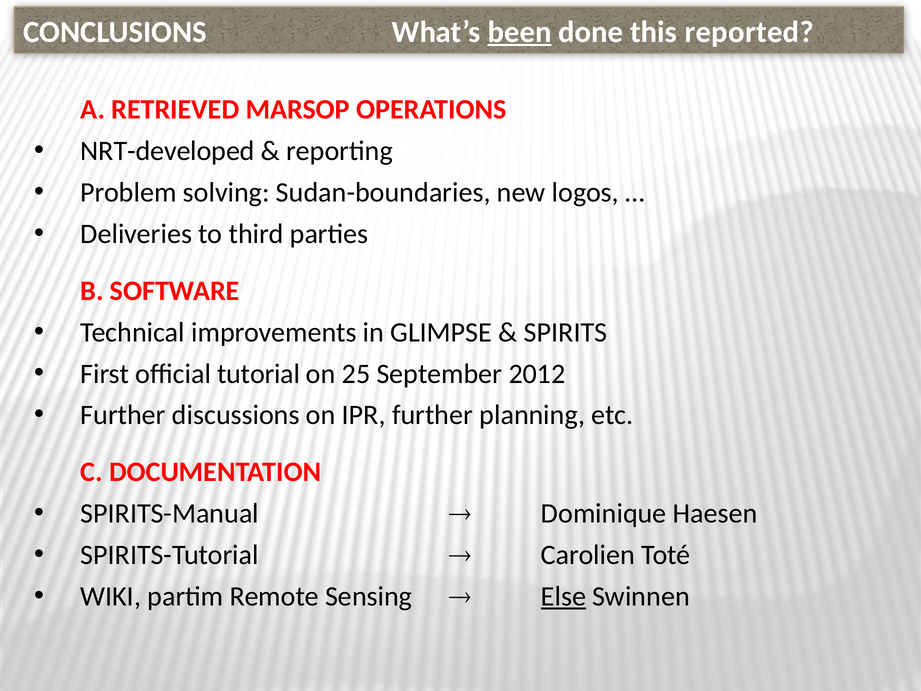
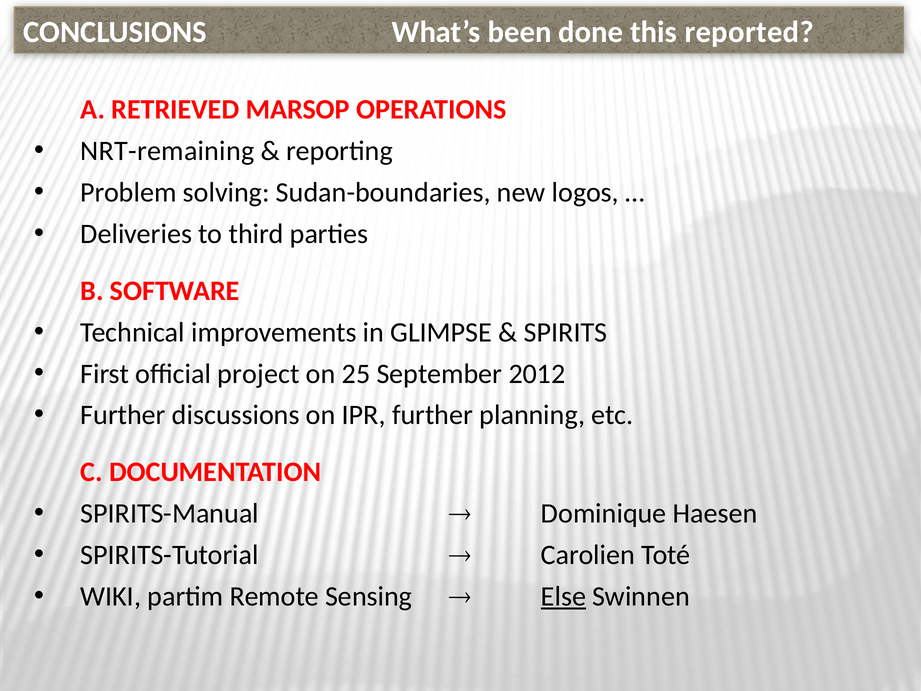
been underline: present -> none
NRT-developed: NRT-developed -> NRT-remaining
tutorial: tutorial -> project
